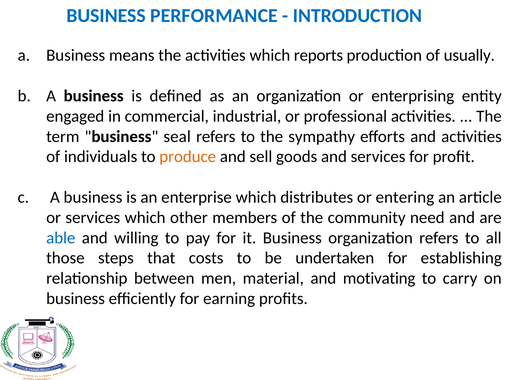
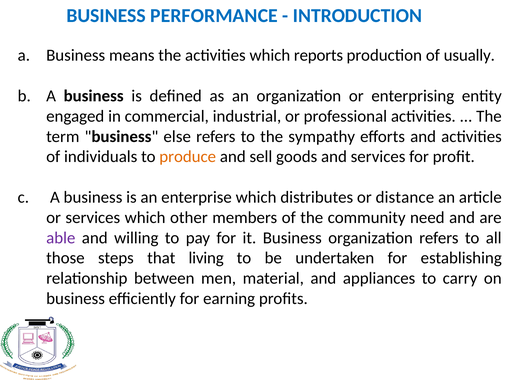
seal: seal -> else
entering: entering -> distance
able colour: blue -> purple
costs: costs -> living
motivating: motivating -> appliances
